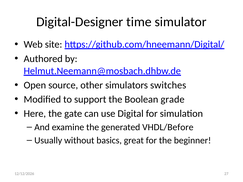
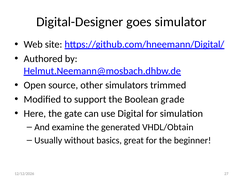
time: time -> goes
switches: switches -> trimmed
VHDL/Before: VHDL/Before -> VHDL/Obtain
